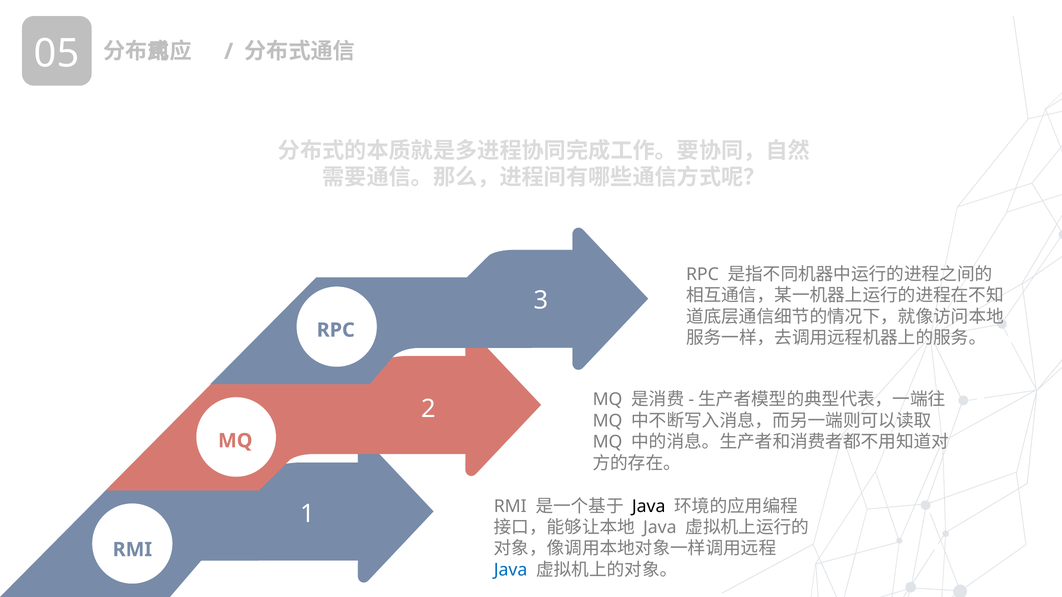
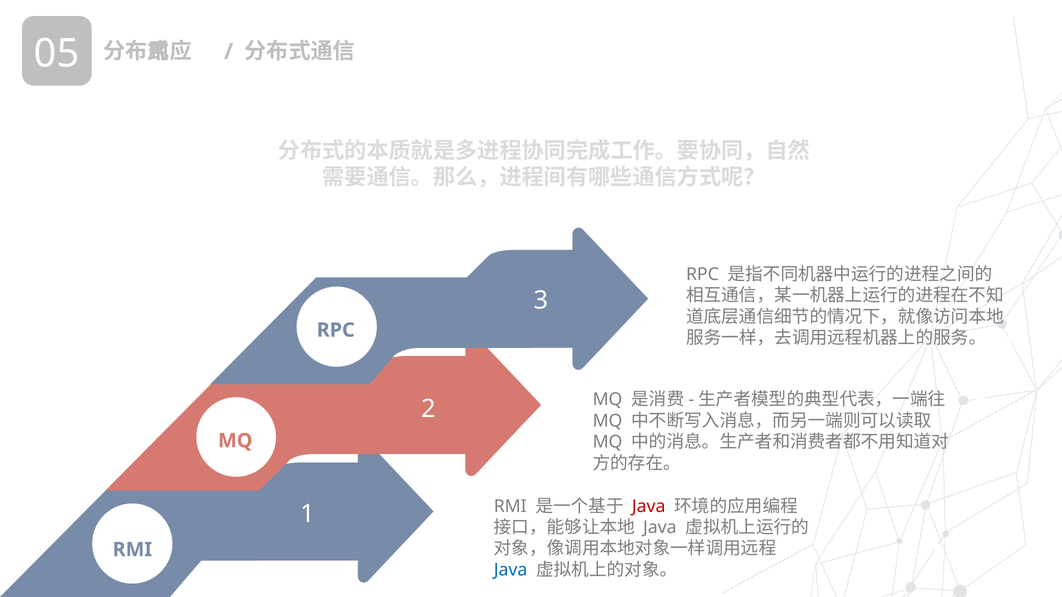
Java at (649, 506) colour: black -> red
